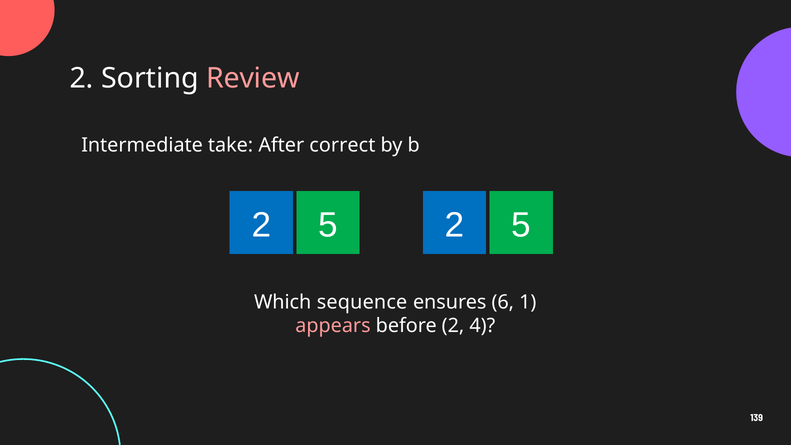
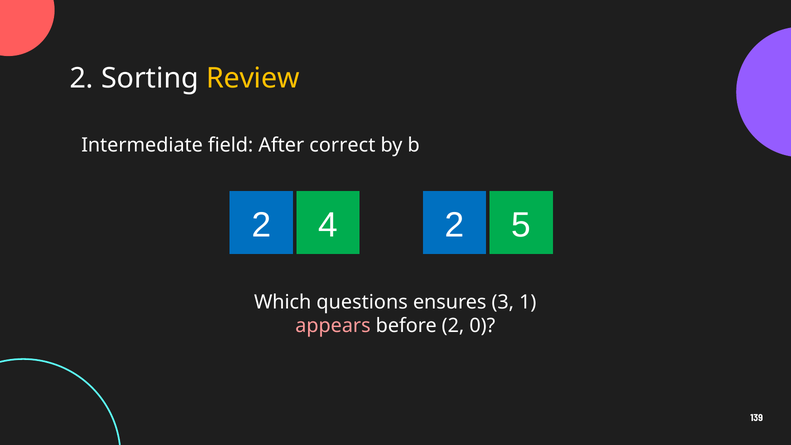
Review colour: pink -> yellow
take: take -> field
5 at (328, 225): 5 -> 4
sequence: sequence -> questions
6: 6 -> 3
4: 4 -> 0
